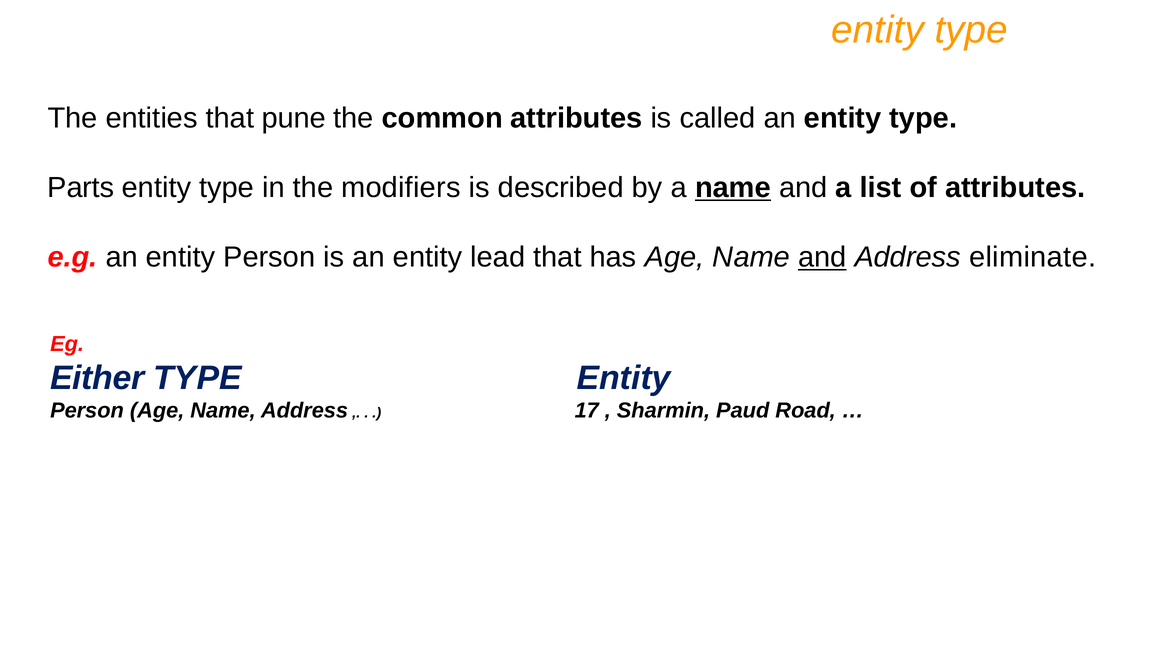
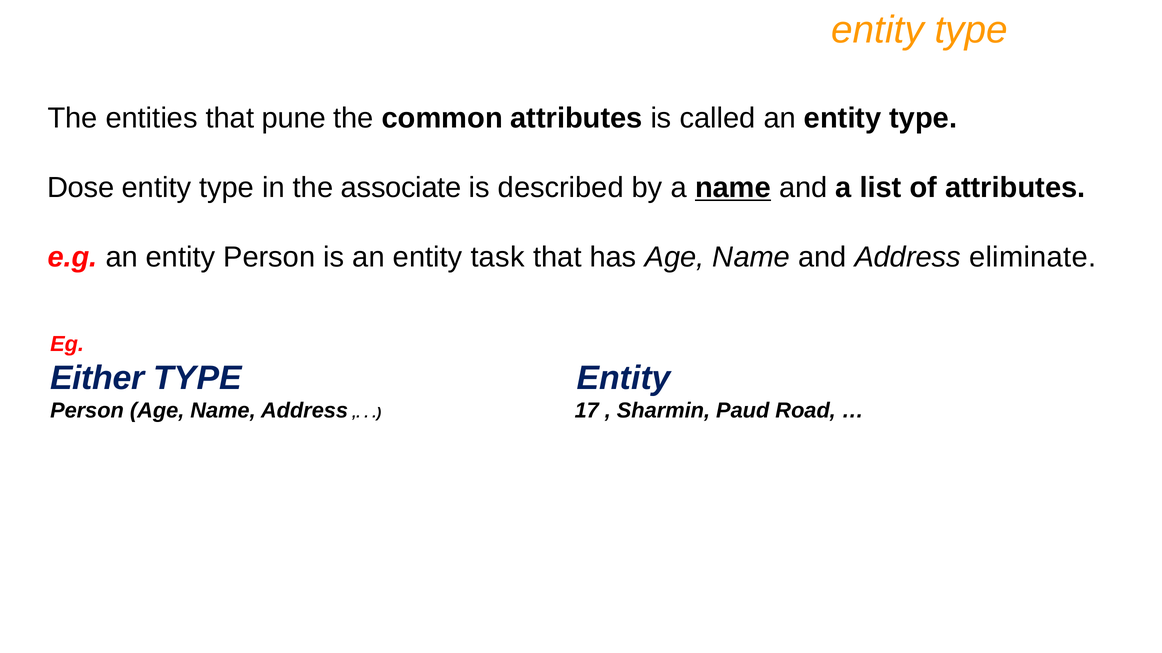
Parts: Parts -> Dose
modifiers: modifiers -> associate
lead: lead -> task
and at (822, 258) underline: present -> none
